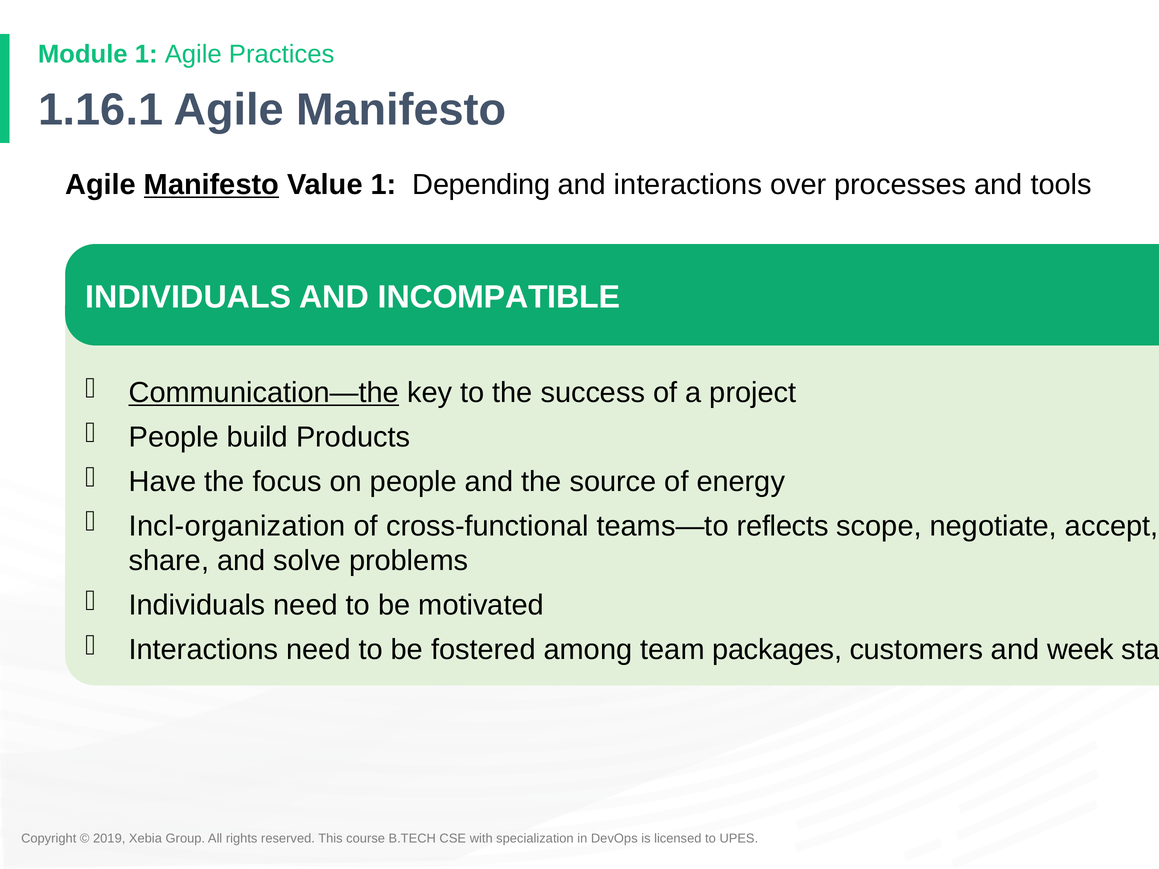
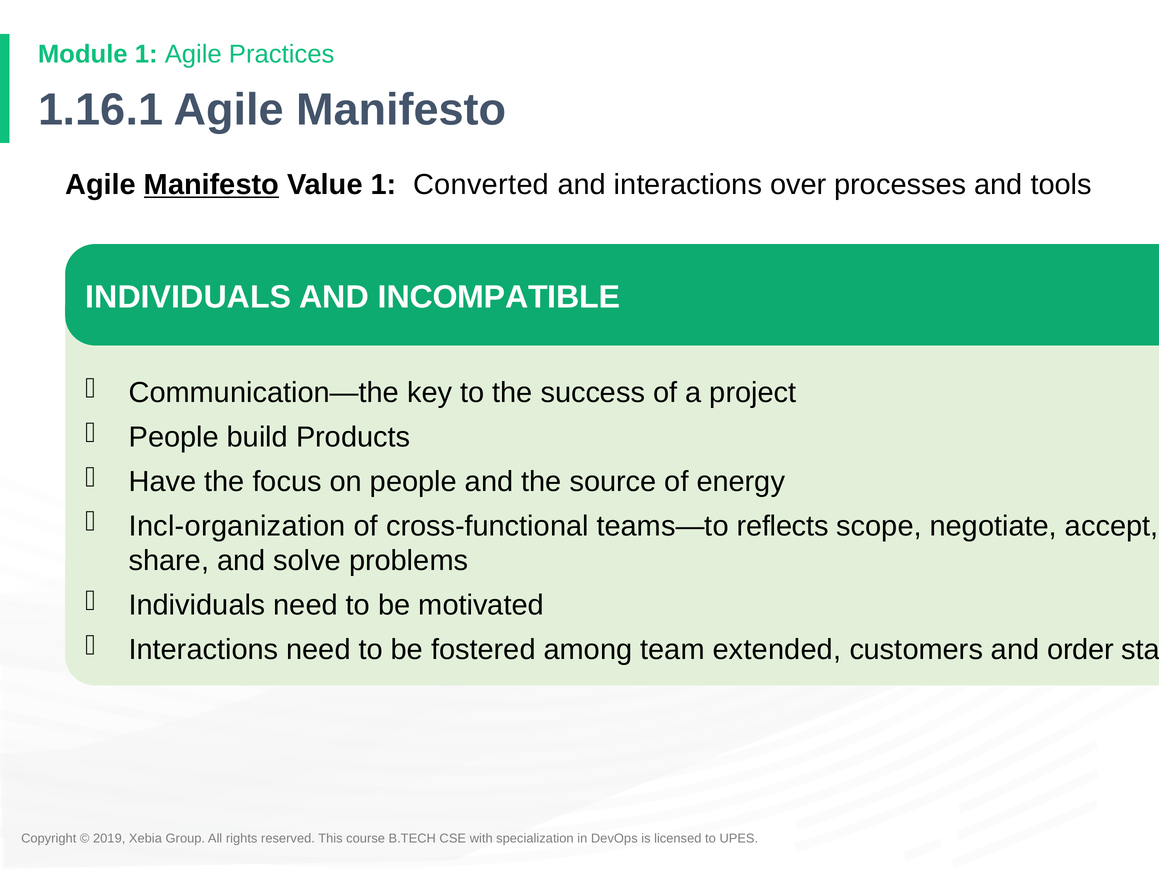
Depending: Depending -> Converted
Communication—the underline: present -> none
packages: packages -> extended
week: week -> order
